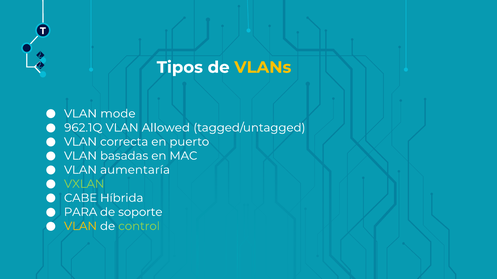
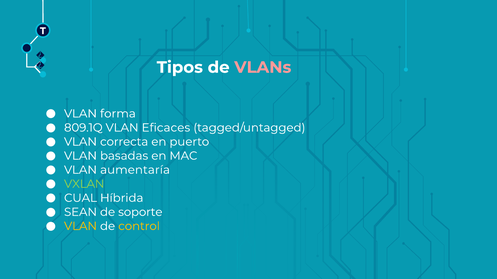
VLANs colour: yellow -> pink
mode: mode -> forma
962.1Q: 962.1Q -> 809.1Q
Allowed: Allowed -> Eficaces
CABE: CABE -> CUAL
PARA: PARA -> SEAN
control colour: light green -> yellow
